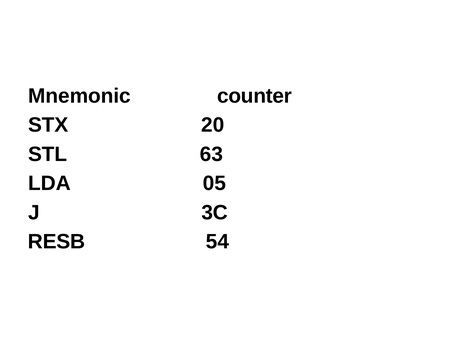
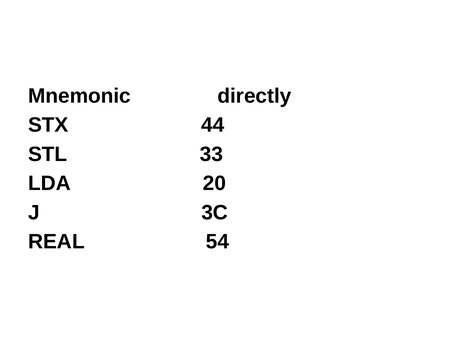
counter: counter -> directly
20: 20 -> 44
63: 63 -> 33
05: 05 -> 20
RESB: RESB -> REAL
